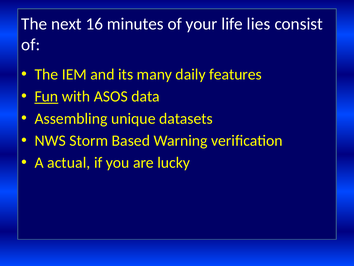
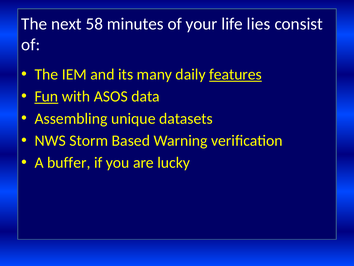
16: 16 -> 58
features underline: none -> present
actual: actual -> buffer
